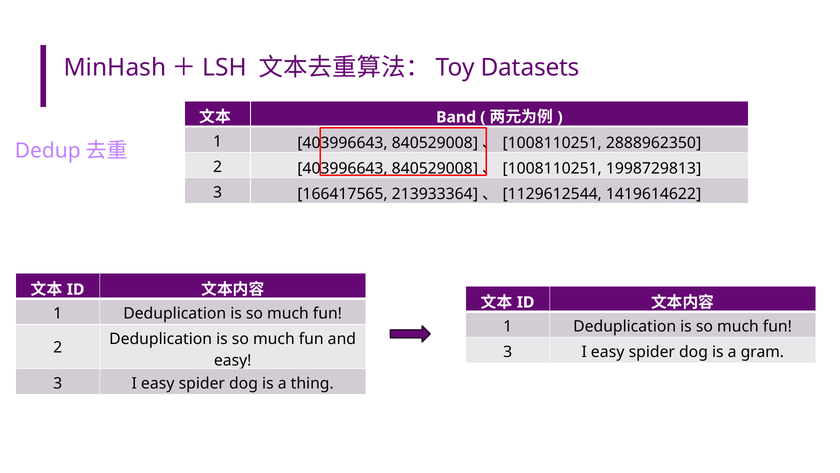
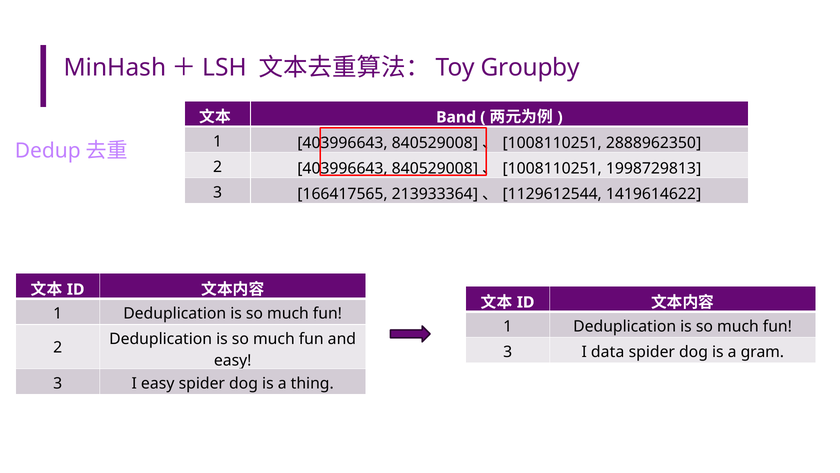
Datasets: Datasets -> Groupby
easy at (608, 352): easy -> data
